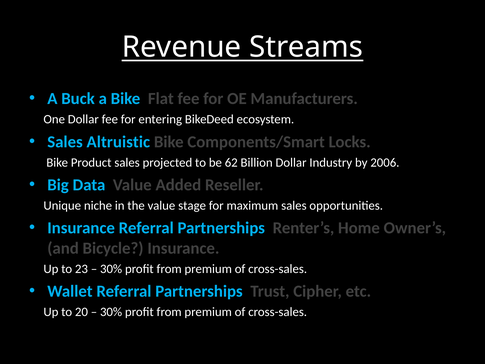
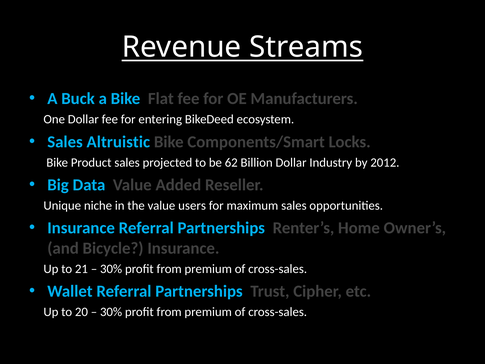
2006: 2006 -> 2012
stage: stage -> users
23: 23 -> 21
